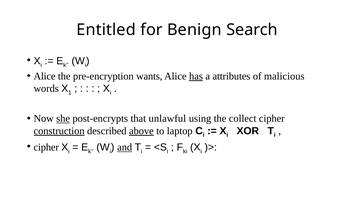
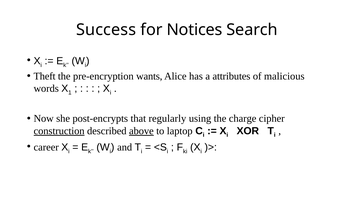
Entitled: Entitled -> Success
Benign: Benign -> Notices
Alice at (45, 76): Alice -> Theft
has underline: present -> none
she underline: present -> none
unlawful: unlawful -> regularly
collect: collect -> charge
cipher at (46, 147): cipher -> career
and underline: present -> none
